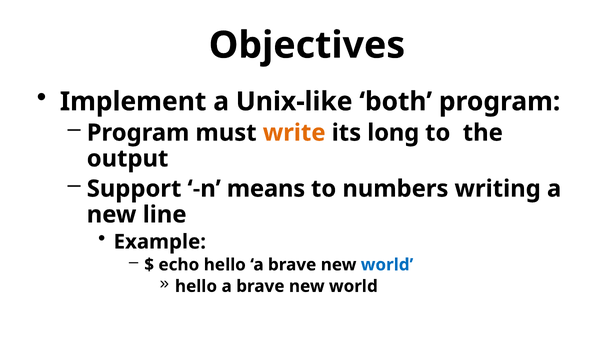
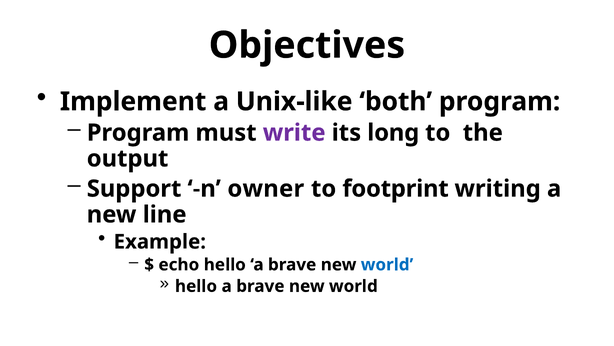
write colour: orange -> purple
means: means -> owner
numbers: numbers -> footprint
